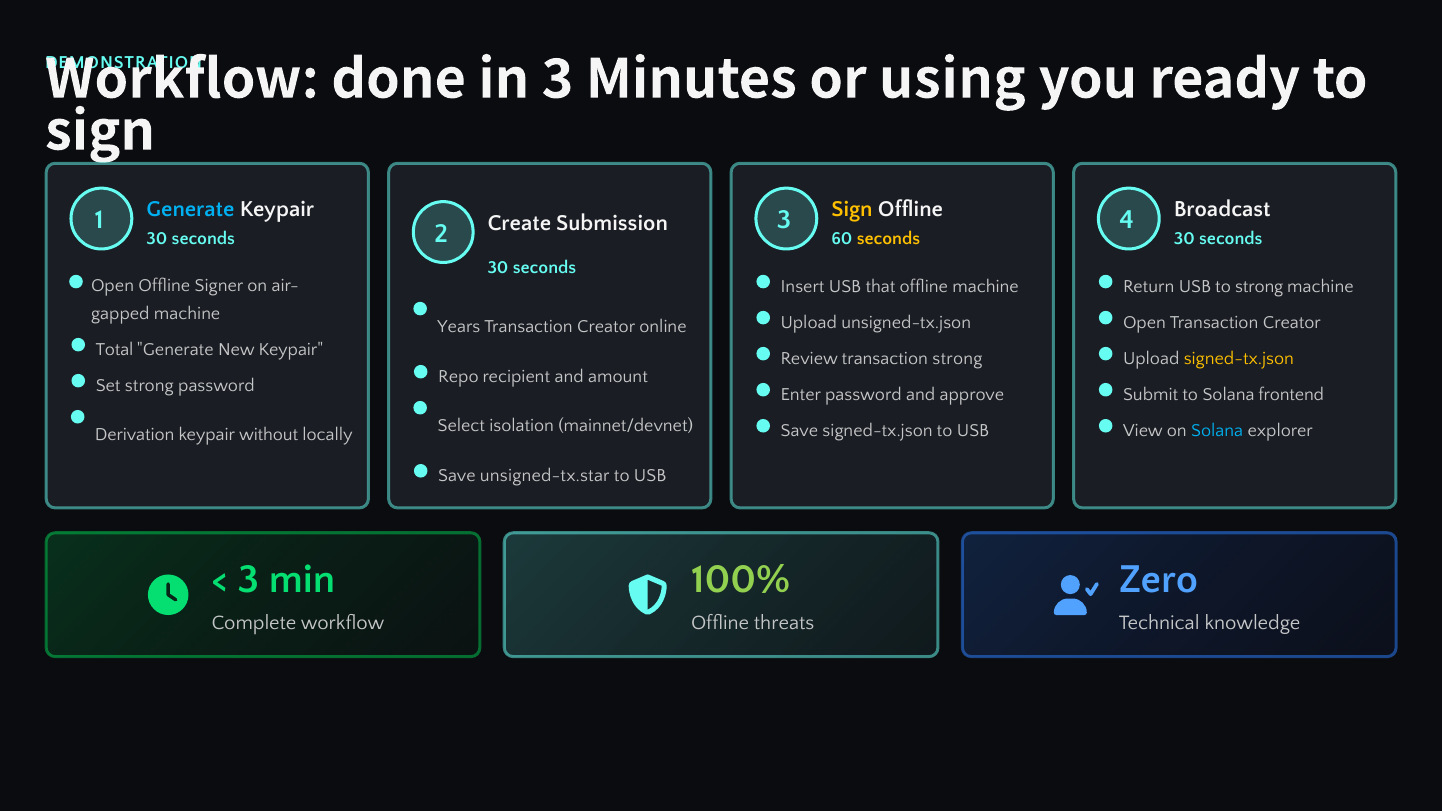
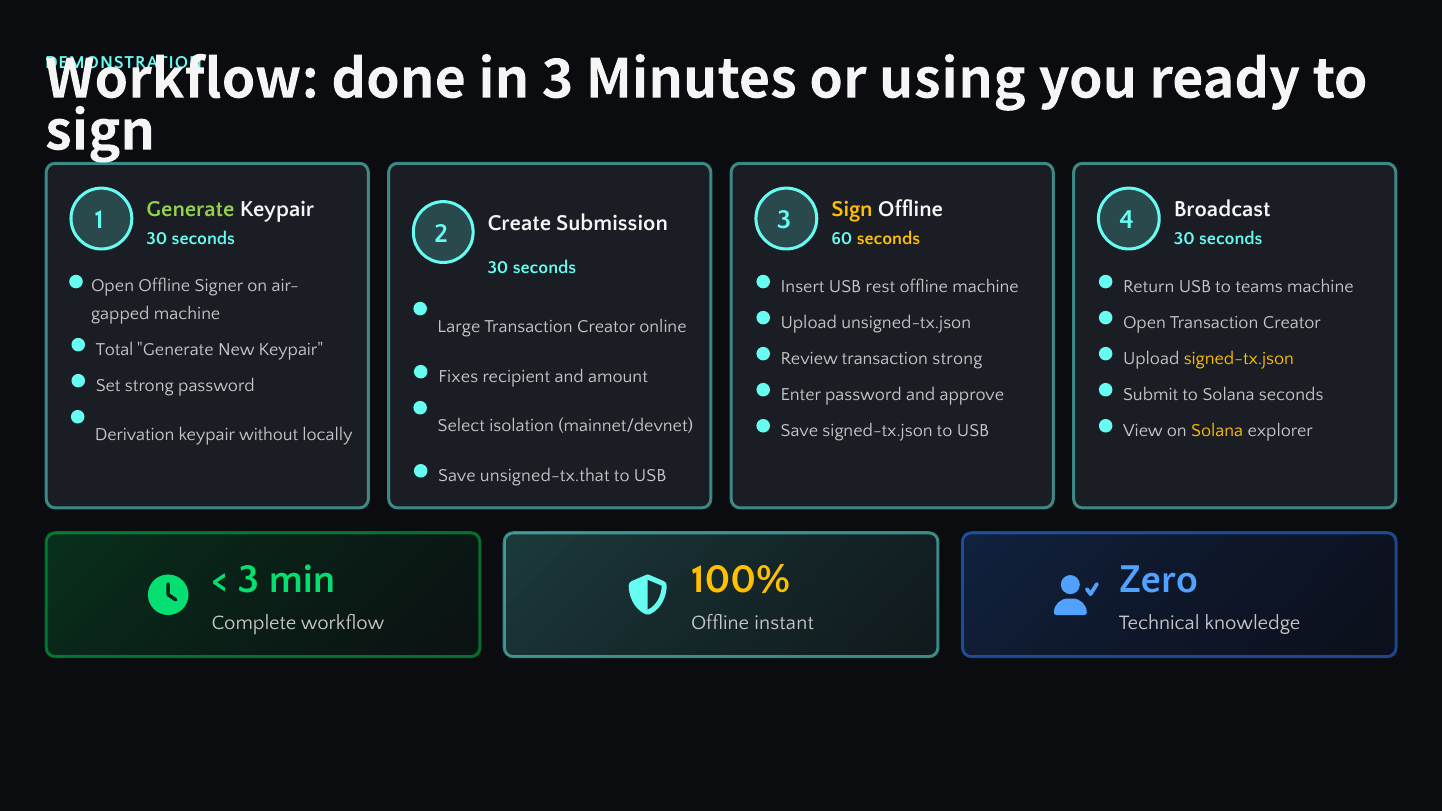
Generate at (190, 209) colour: light blue -> light green
that: that -> rest
to strong: strong -> teams
Years: Years -> Large
Repo: Repo -> Fixes
Solana frontend: frontend -> seconds
Solana at (1217, 430) colour: light blue -> yellow
unsigned-tx.star: unsigned-tx.star -> unsigned-tx.that
100% colour: light green -> yellow
threats: threats -> instant
